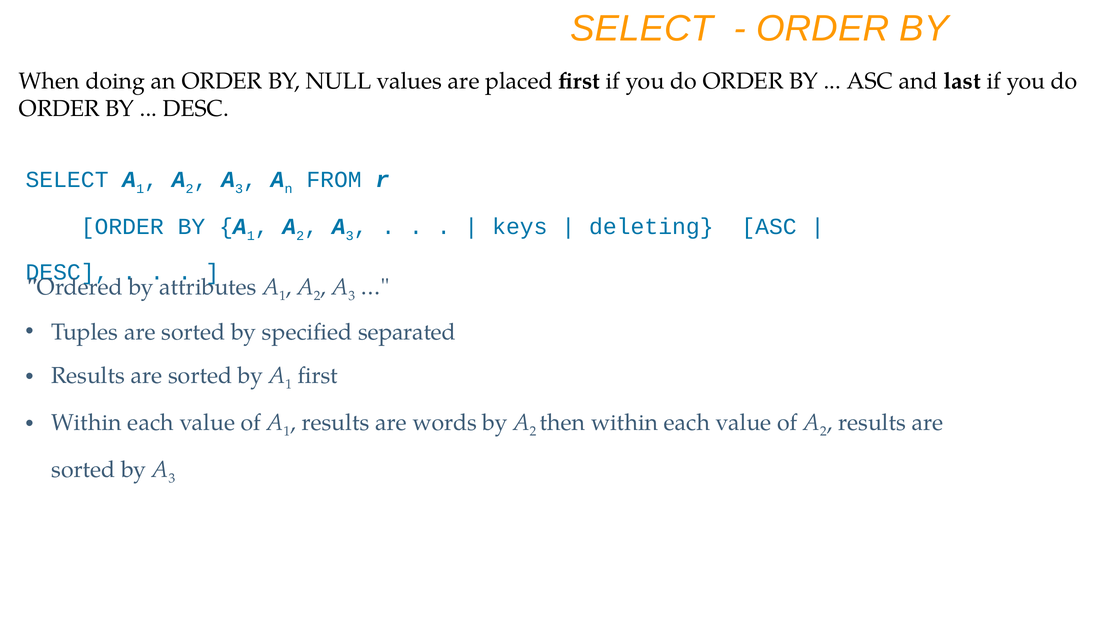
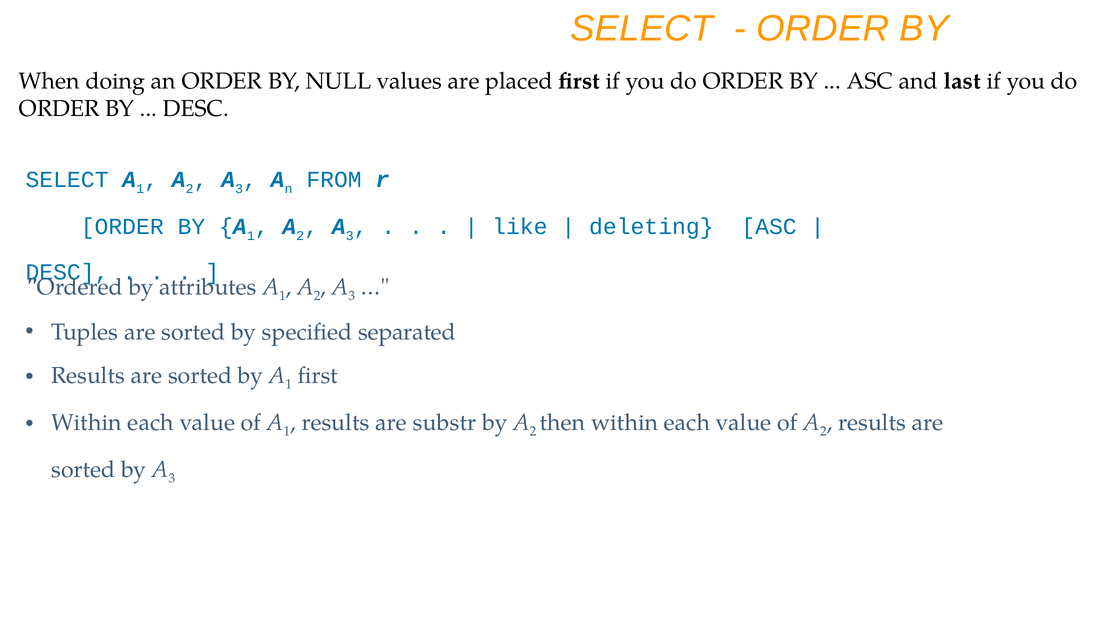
keys: keys -> like
words: words -> substr
